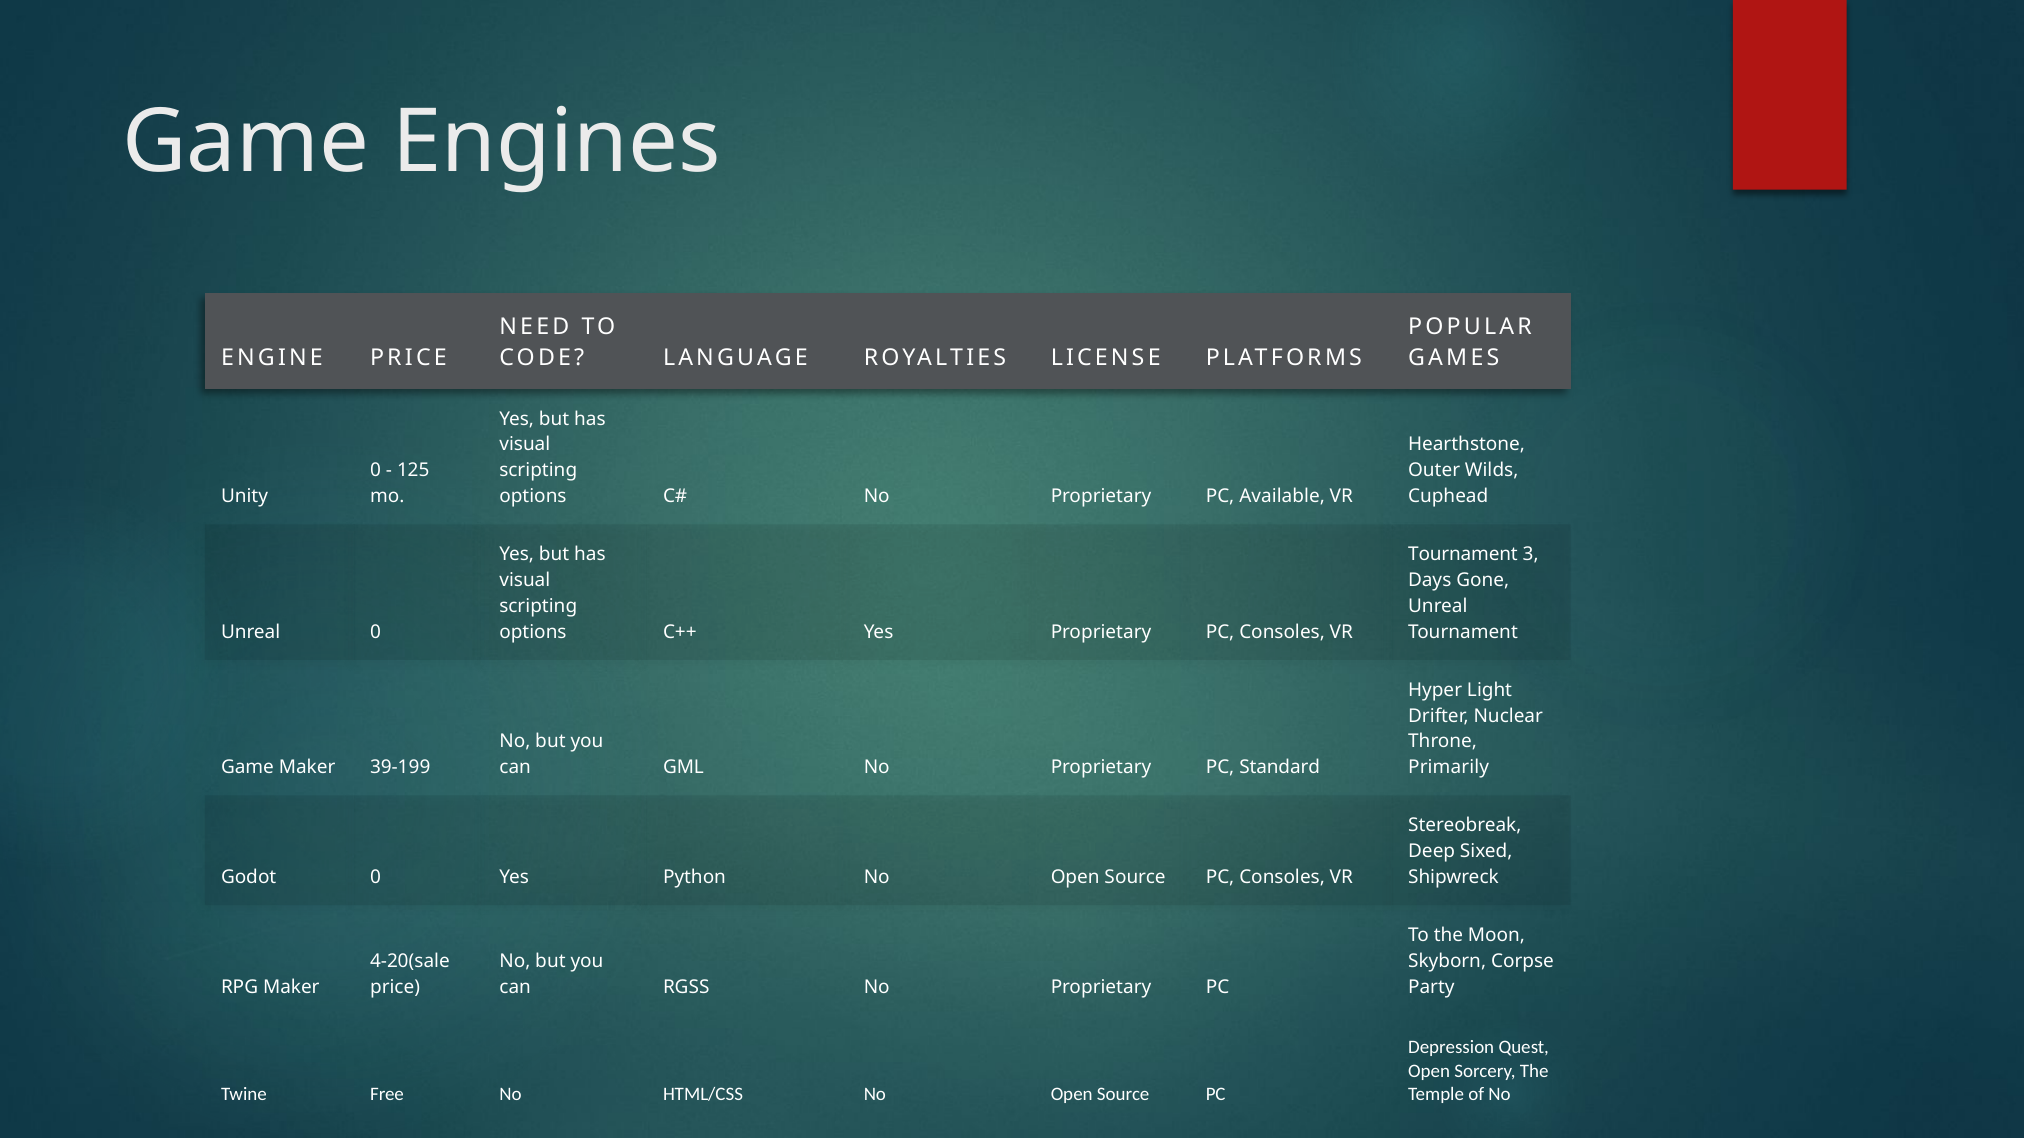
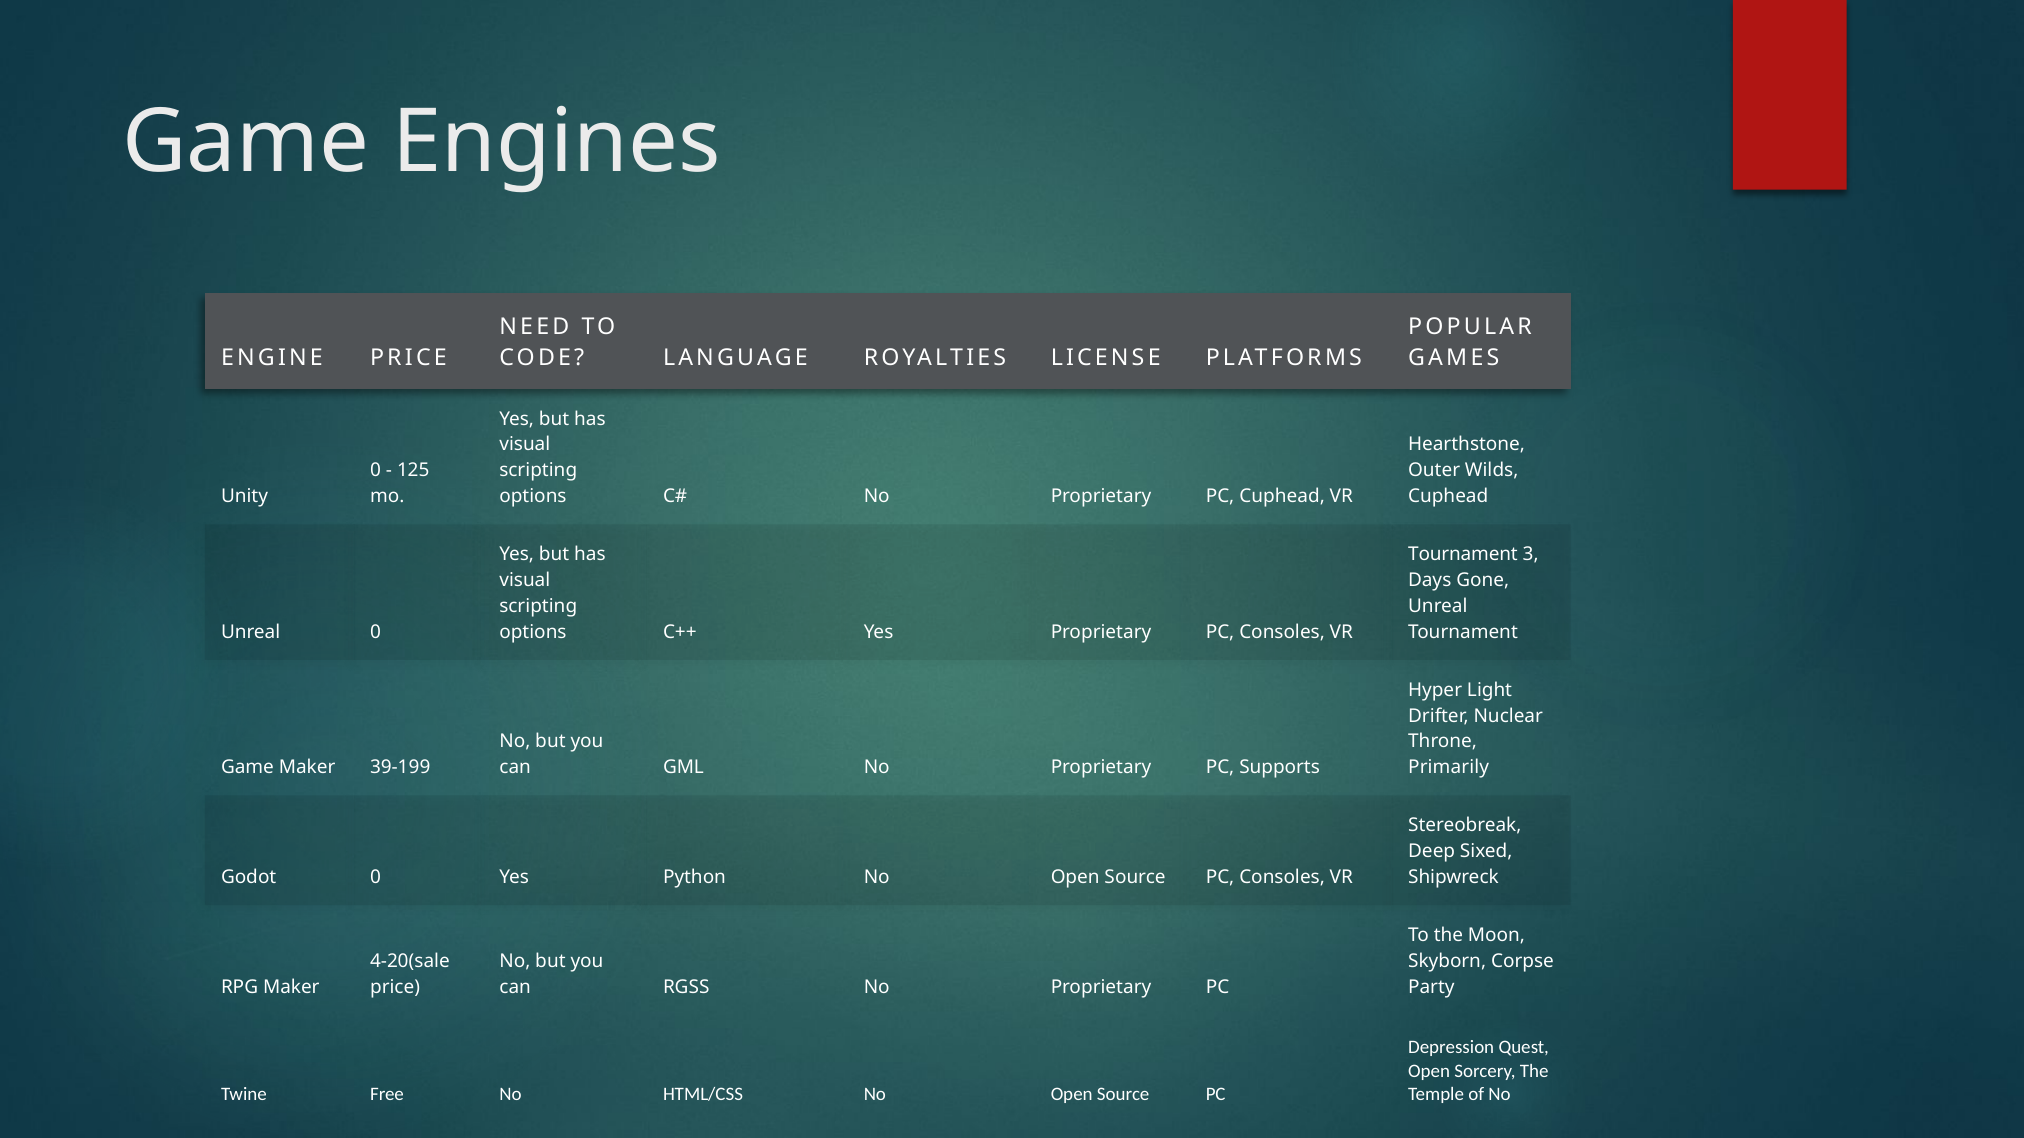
PC Available: Available -> Cuphead
Standard: Standard -> Supports
